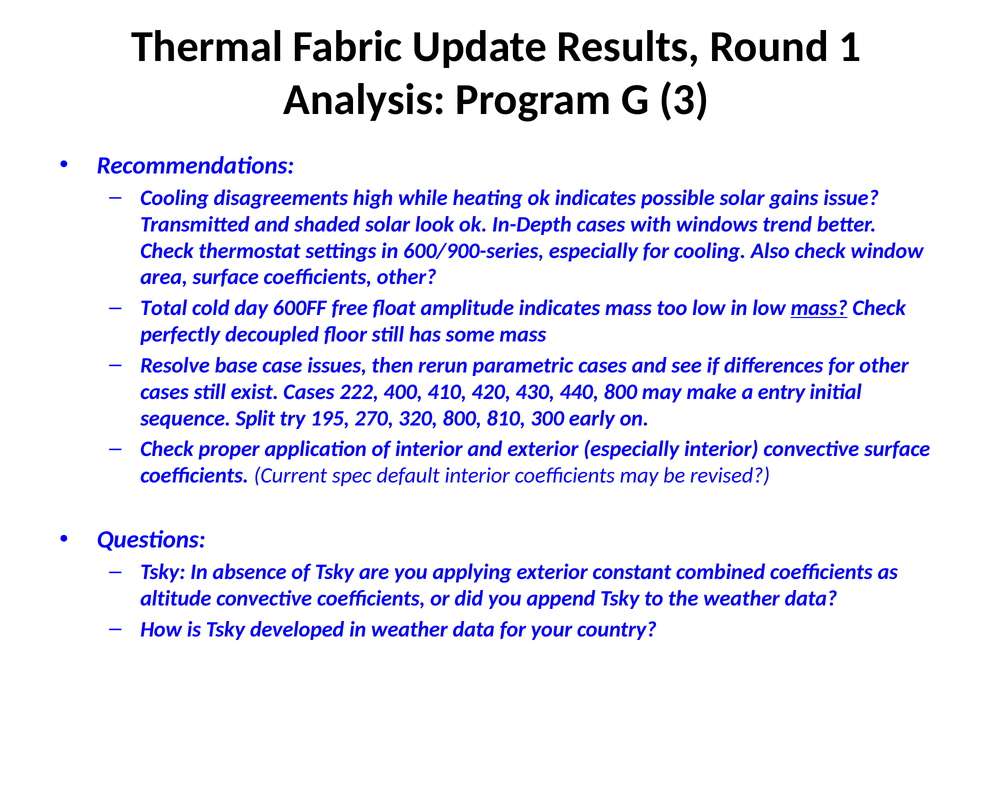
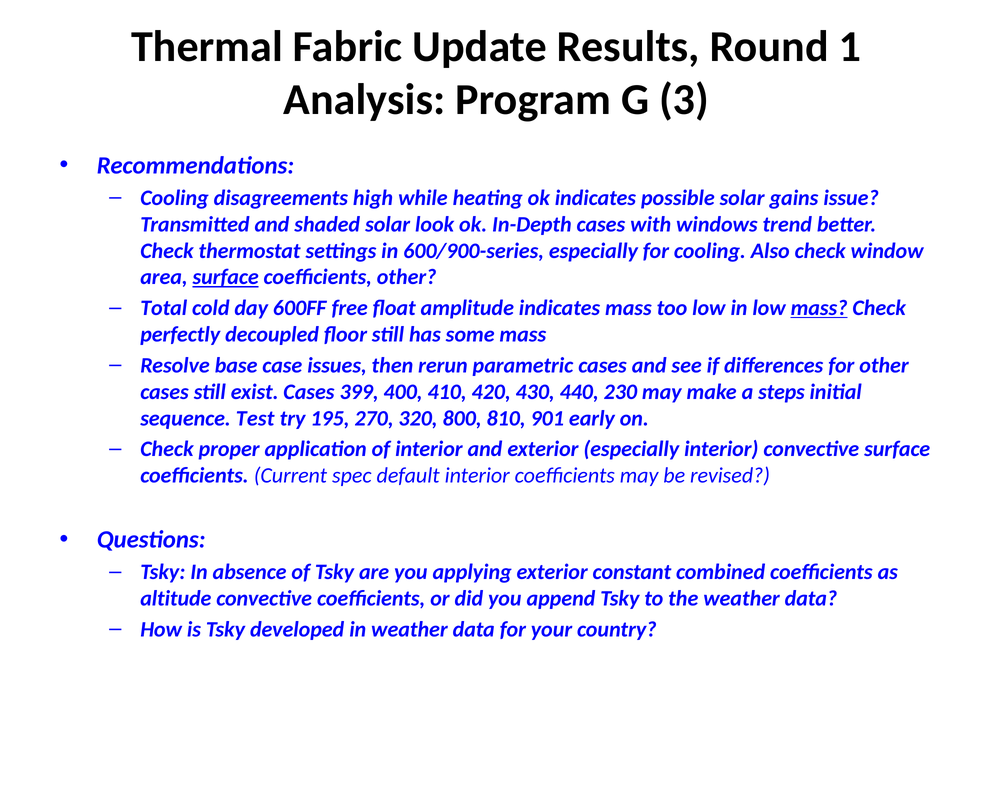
surface at (226, 277) underline: none -> present
222: 222 -> 399
440 800: 800 -> 230
entry: entry -> steps
Split: Split -> Test
300: 300 -> 901
